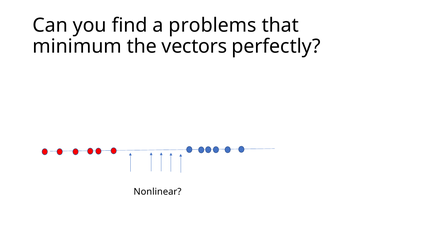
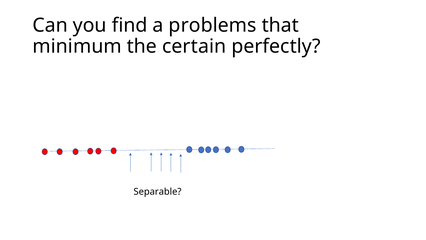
vectors: vectors -> certain
Nonlinear: Nonlinear -> Separable
